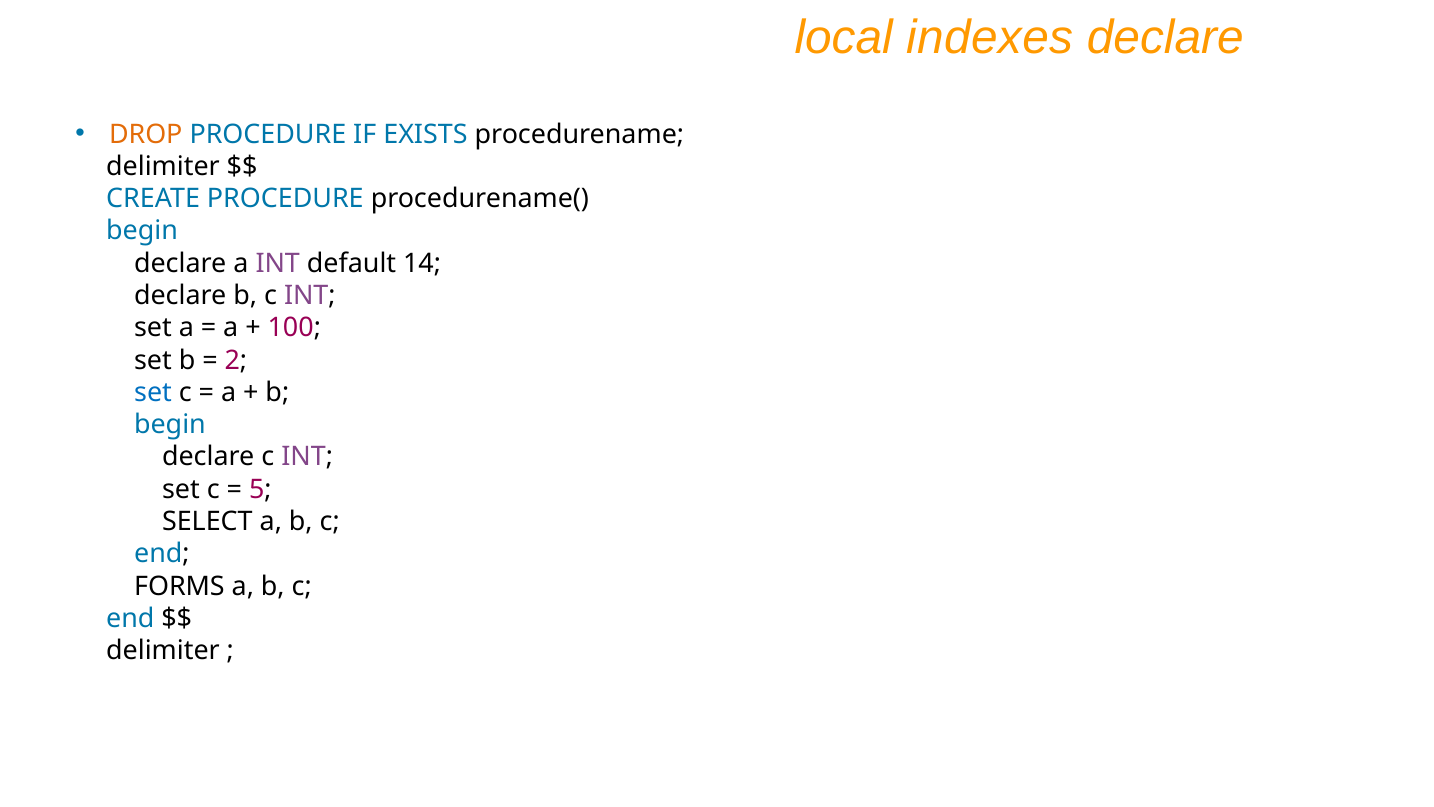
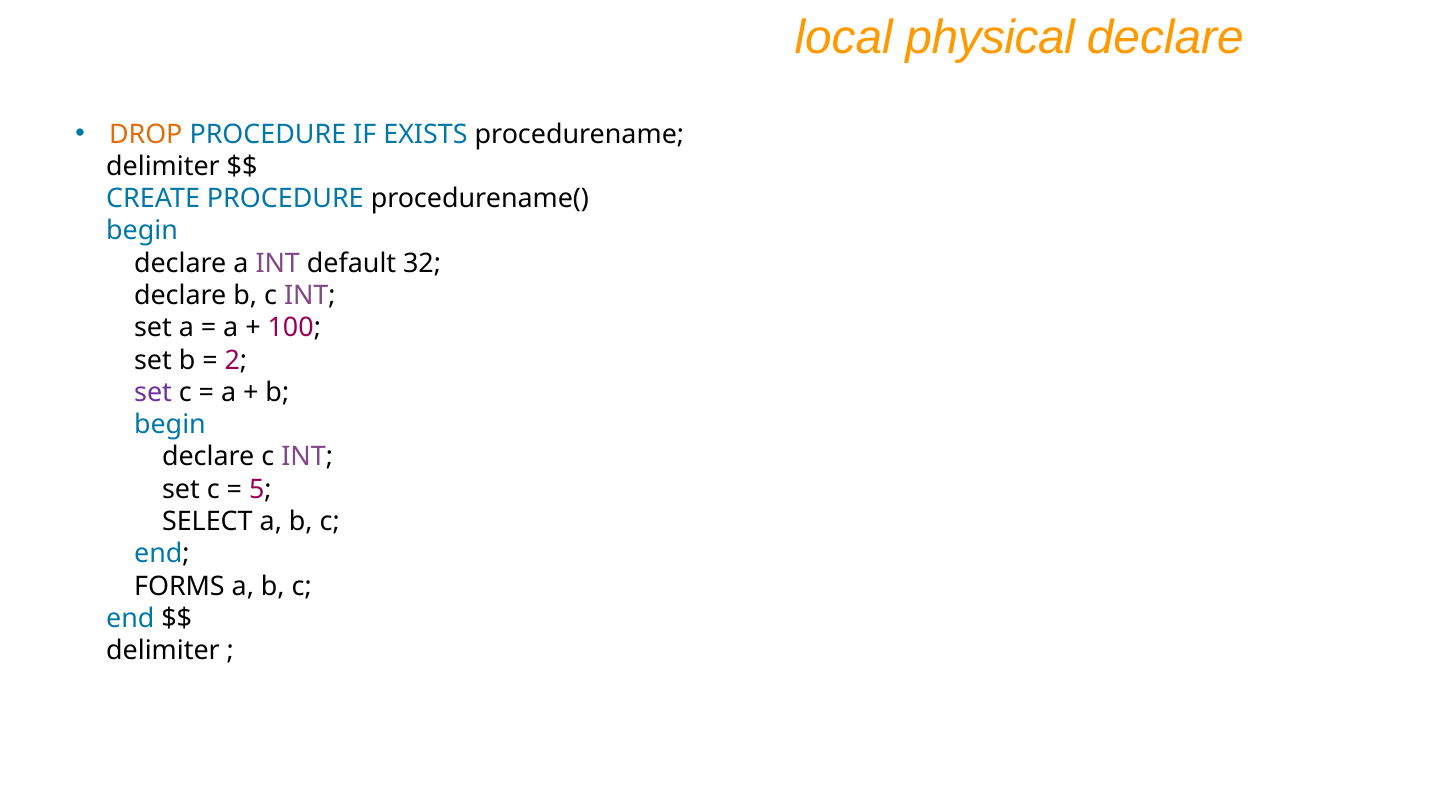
indexes: indexes -> physical
14: 14 -> 32
set at (153, 392) colour: blue -> purple
